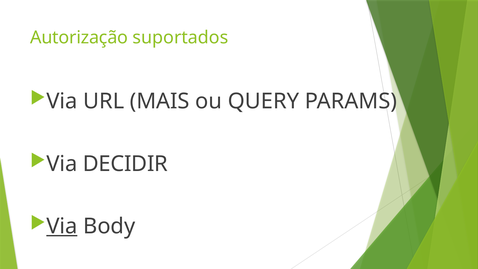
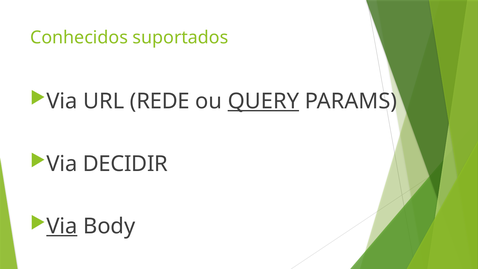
Autorização: Autorização -> Conhecidos
MAIS: MAIS -> REDE
QUERY underline: none -> present
